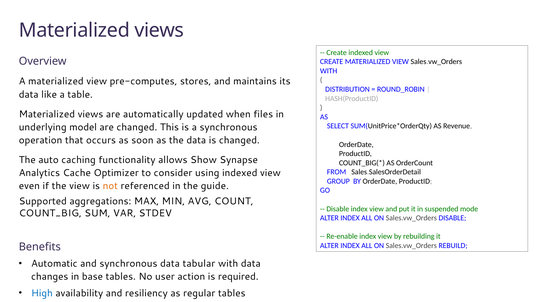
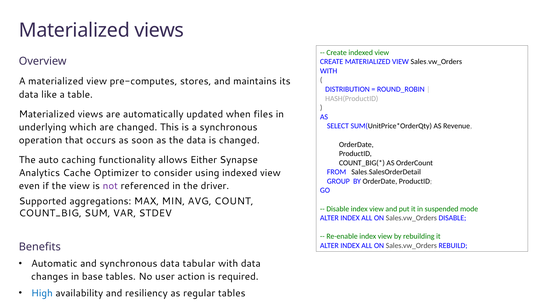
model: model -> which
Show: Show -> Either
not colour: orange -> purple
guide: guide -> driver
